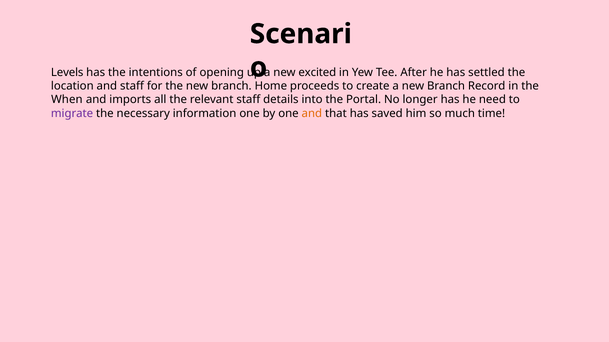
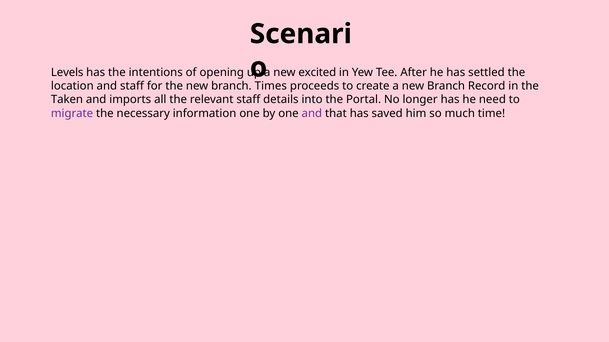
Home: Home -> Times
When: When -> Taken
and at (312, 114) colour: orange -> purple
